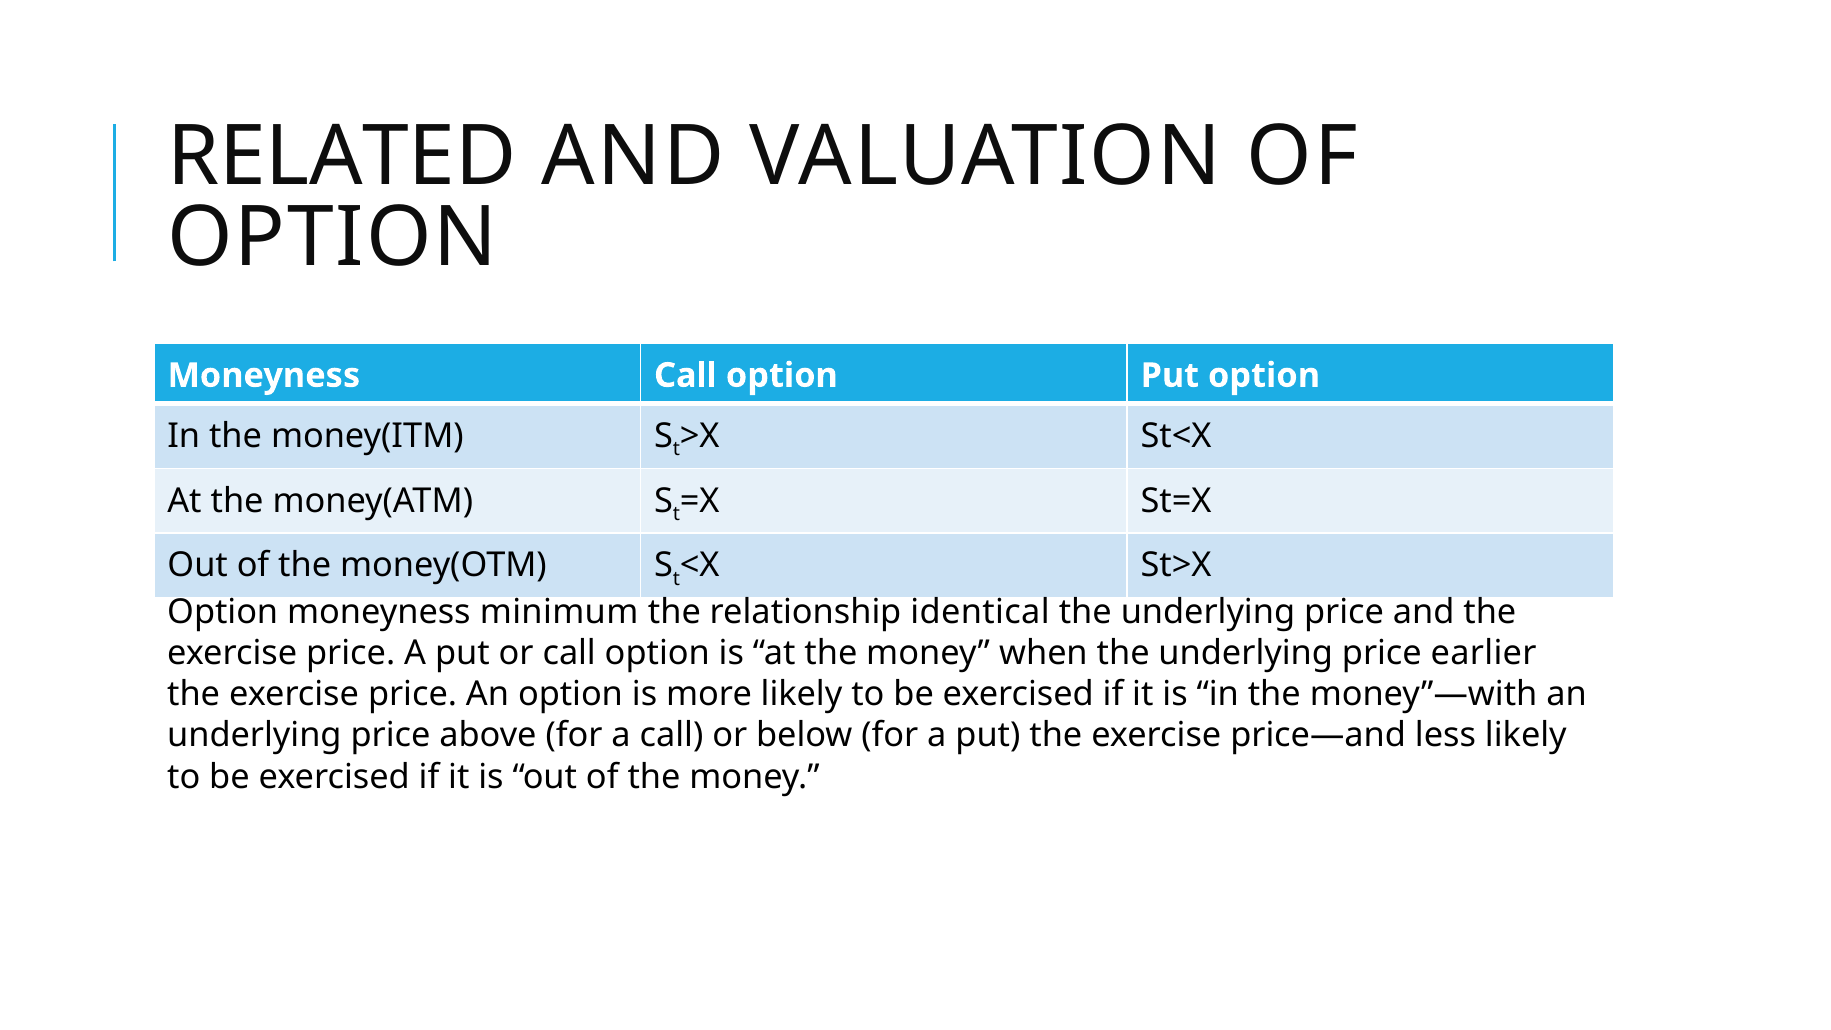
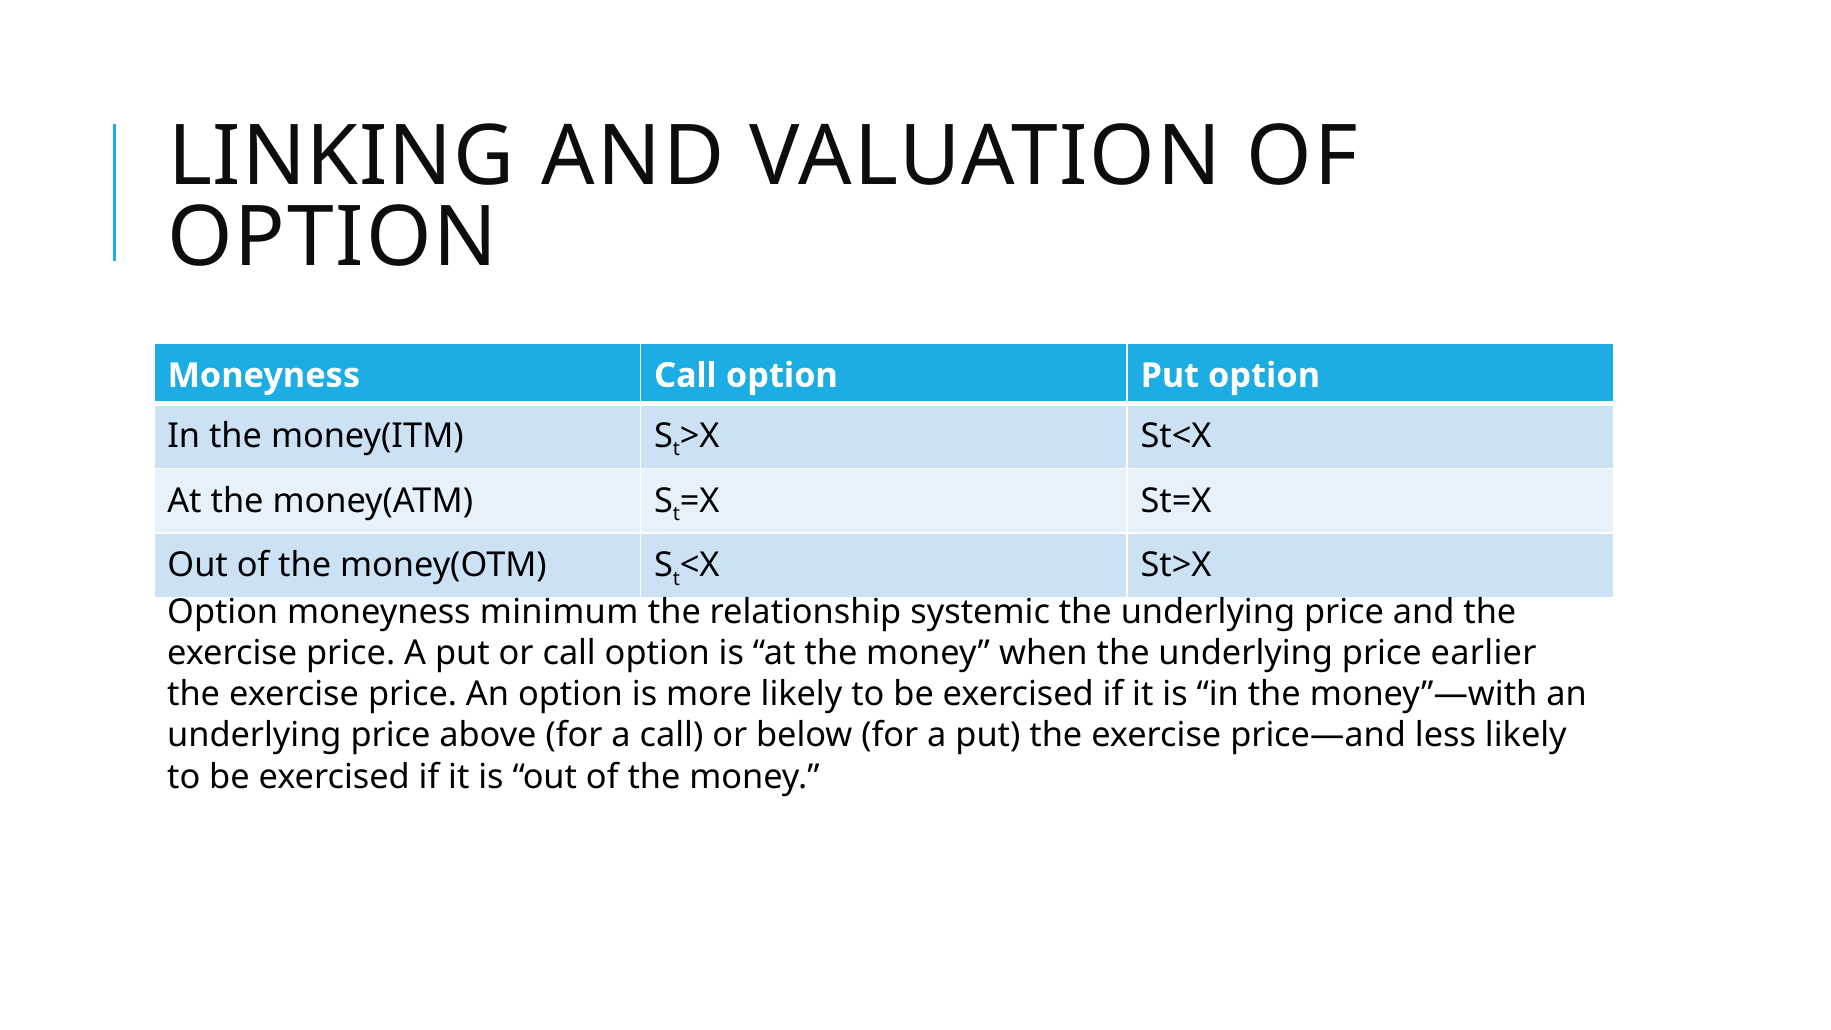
RELATED: RELATED -> LINKING
identical: identical -> systemic
